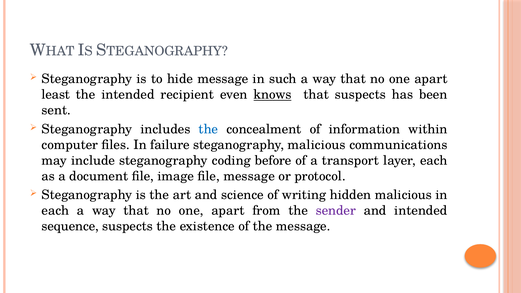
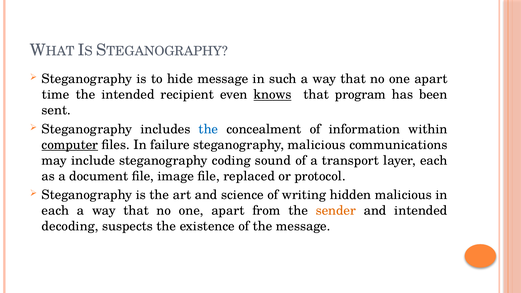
least: least -> time
that suspects: suspects -> program
computer underline: none -> present
before: before -> sound
file message: message -> replaced
sender colour: purple -> orange
sequence: sequence -> decoding
